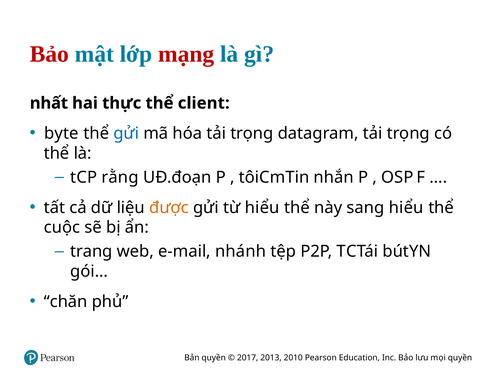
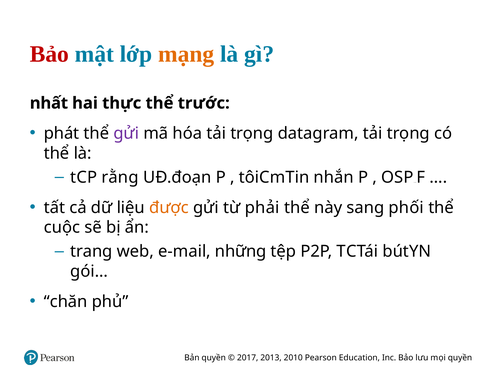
mạng colour: red -> orange
client: client -> trước
byte: byte -> phát
gửi at (126, 134) colour: blue -> purple
từ hiểu: hiểu -> phải
sang hiểu: hiểu -> phối
nhánh: nhánh -> những
